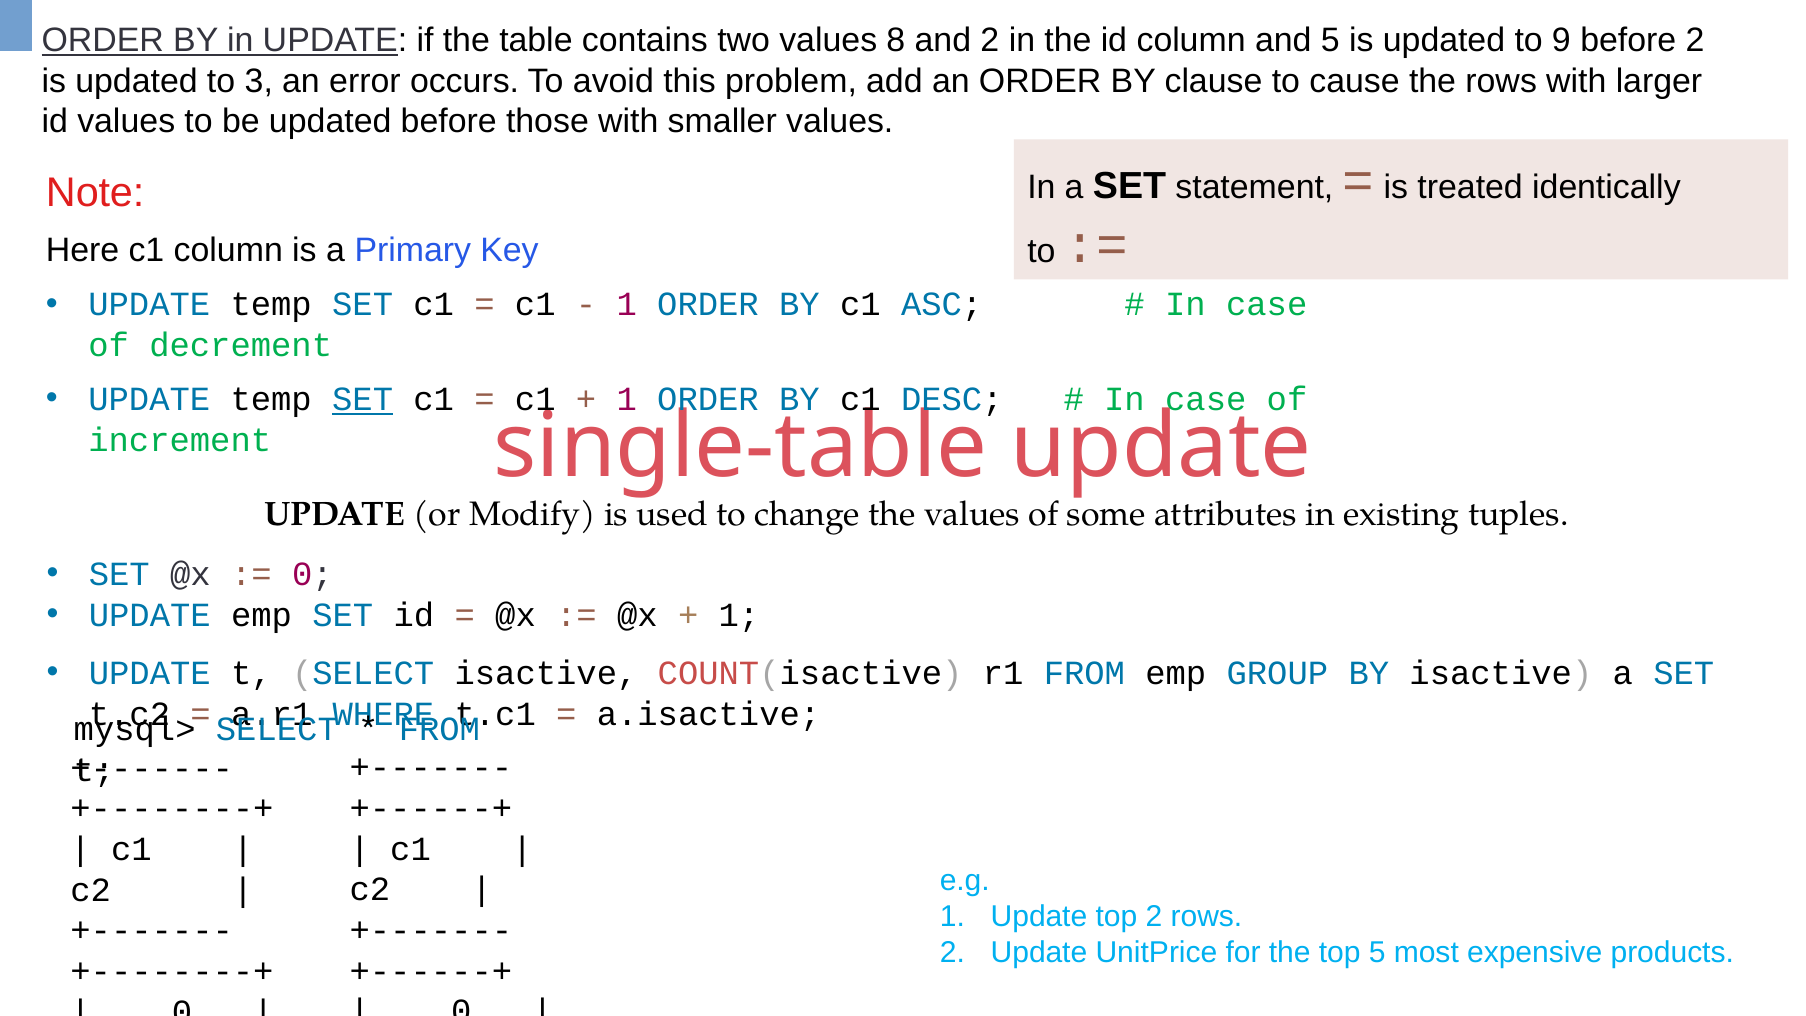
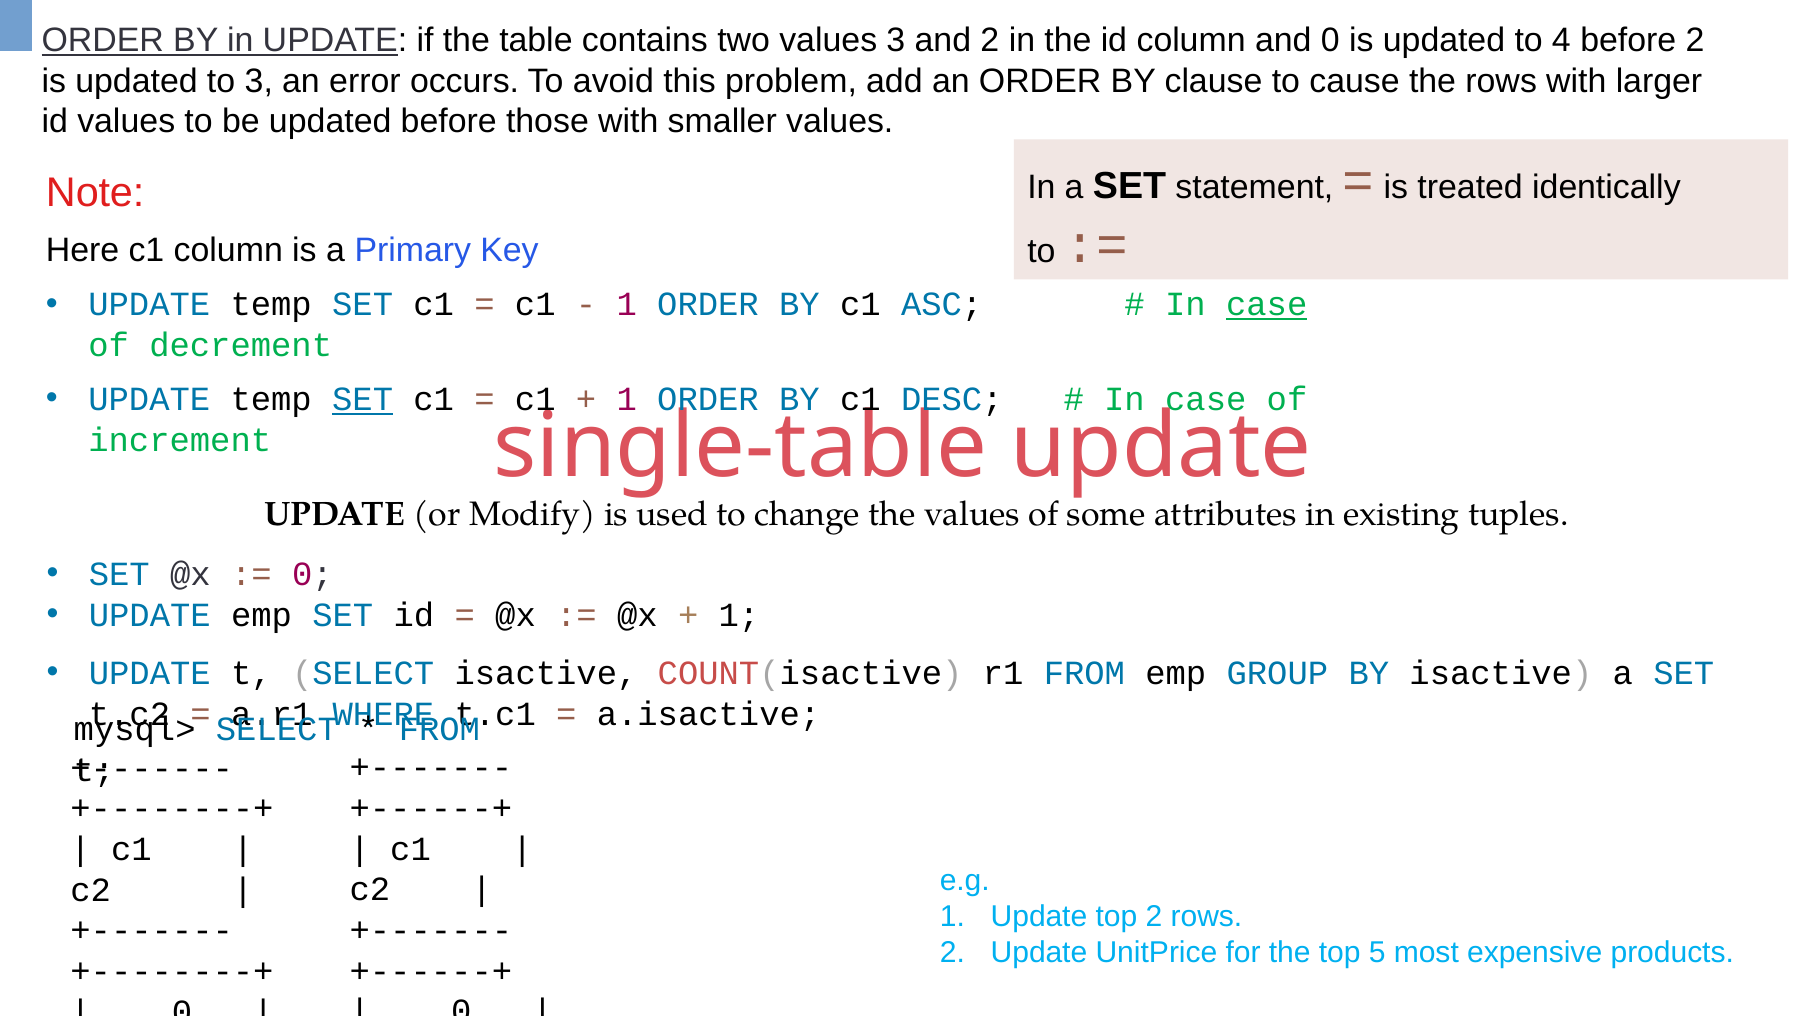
values 8: 8 -> 3
and 5: 5 -> 0
9: 9 -> 4
case at (1267, 305) underline: none -> present
